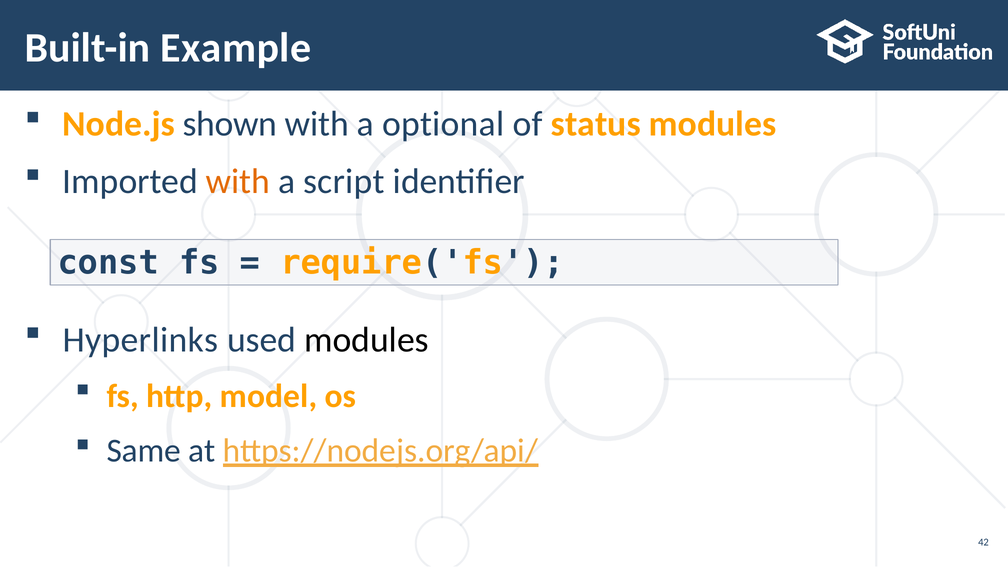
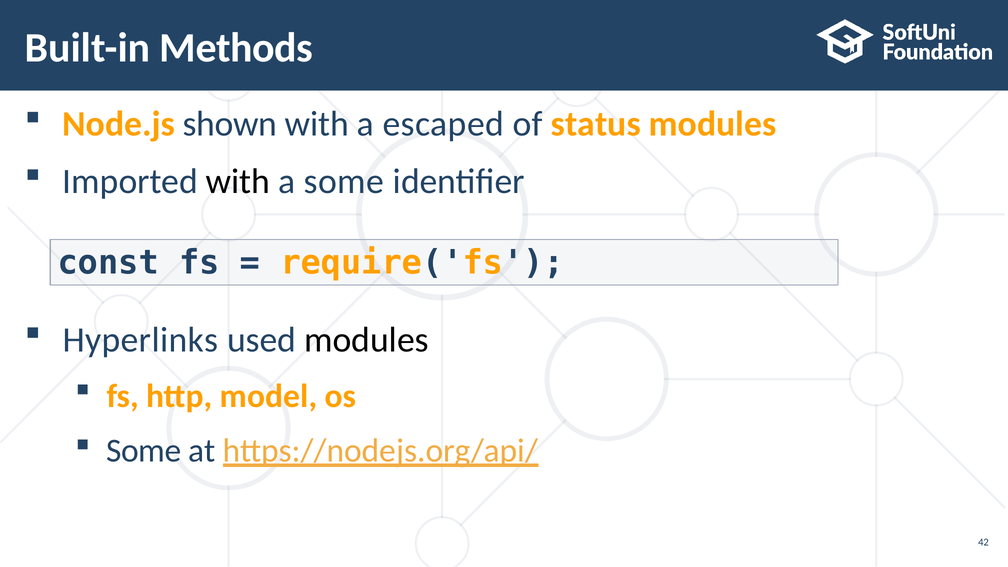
Example: Example -> Methods
optional: optional -> escaped
with at (238, 182) colour: orange -> black
a script: script -> some
Same at (144, 451): Same -> Some
